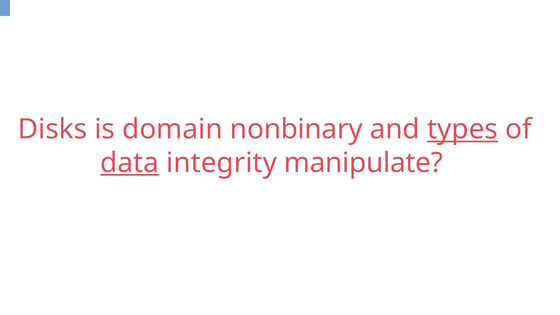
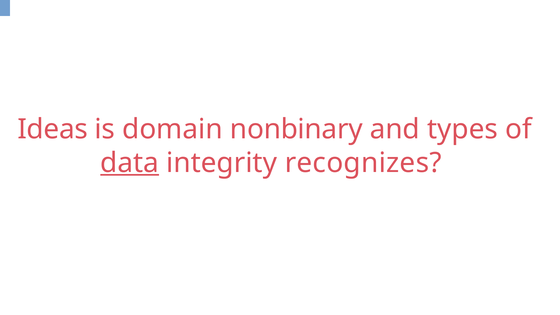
Disks: Disks -> Ideas
types underline: present -> none
manipulate: manipulate -> recognizes
